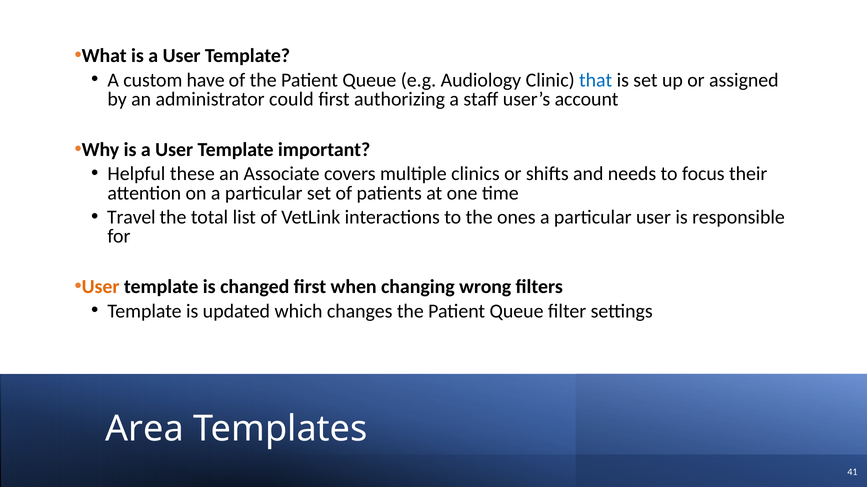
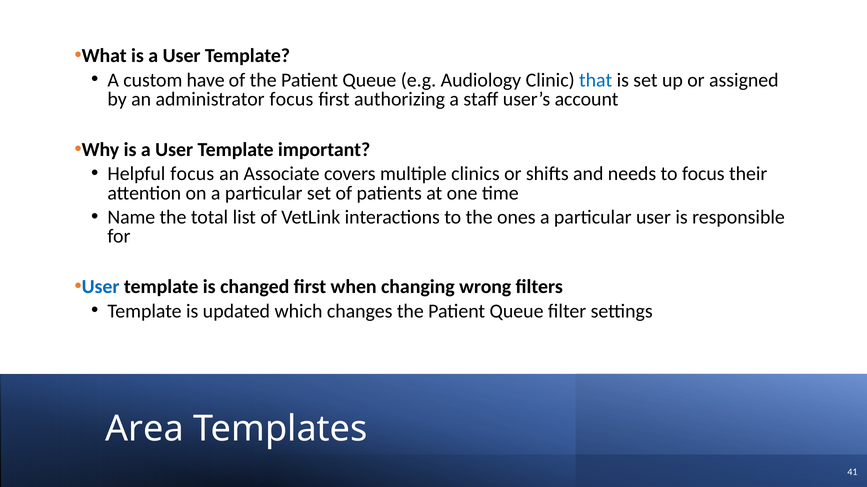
administrator could: could -> focus
Helpful these: these -> focus
Travel: Travel -> Name
User at (101, 287) colour: orange -> blue
